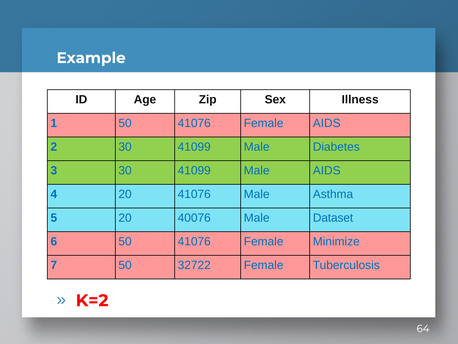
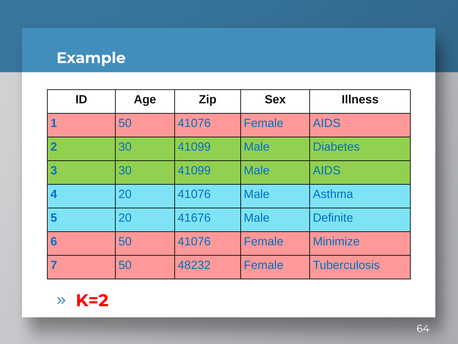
40076: 40076 -> 41676
Dataset: Dataset -> Definite
32722: 32722 -> 48232
